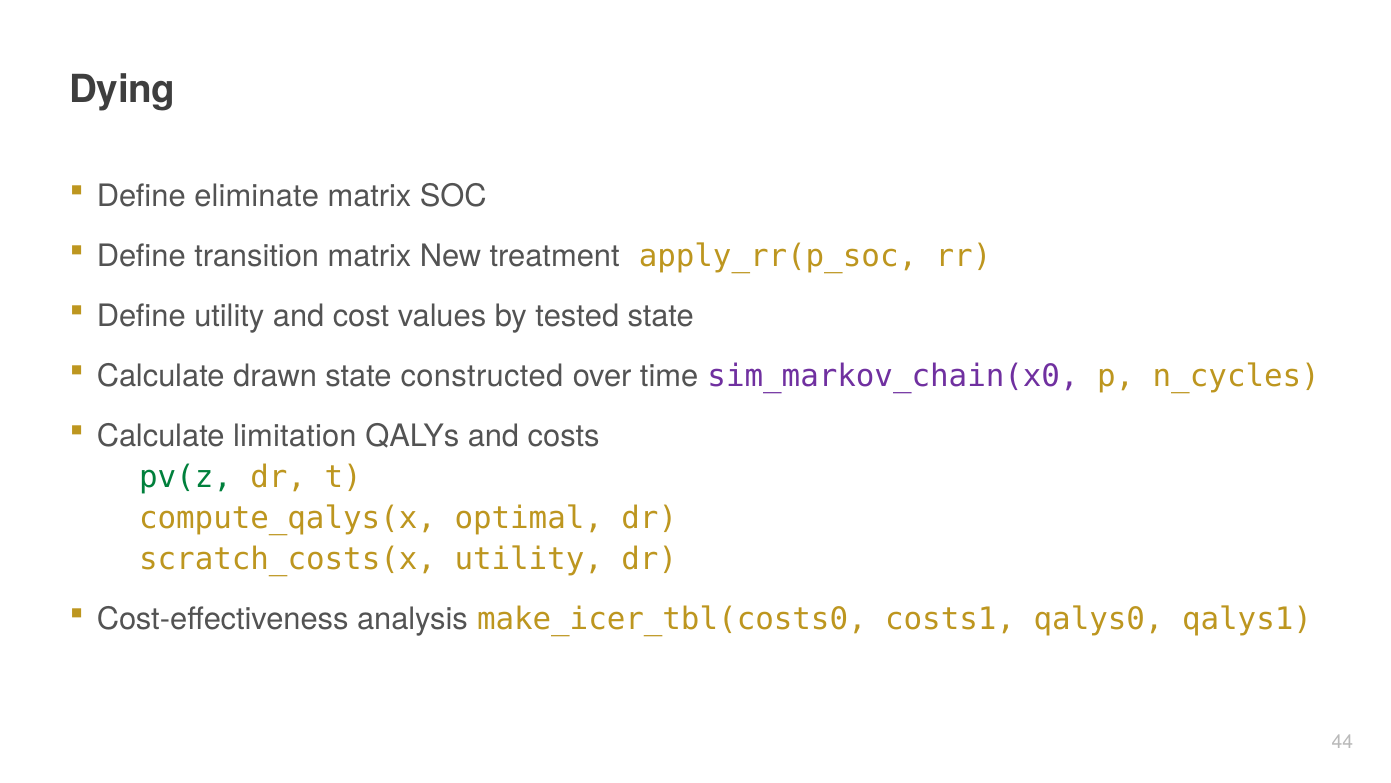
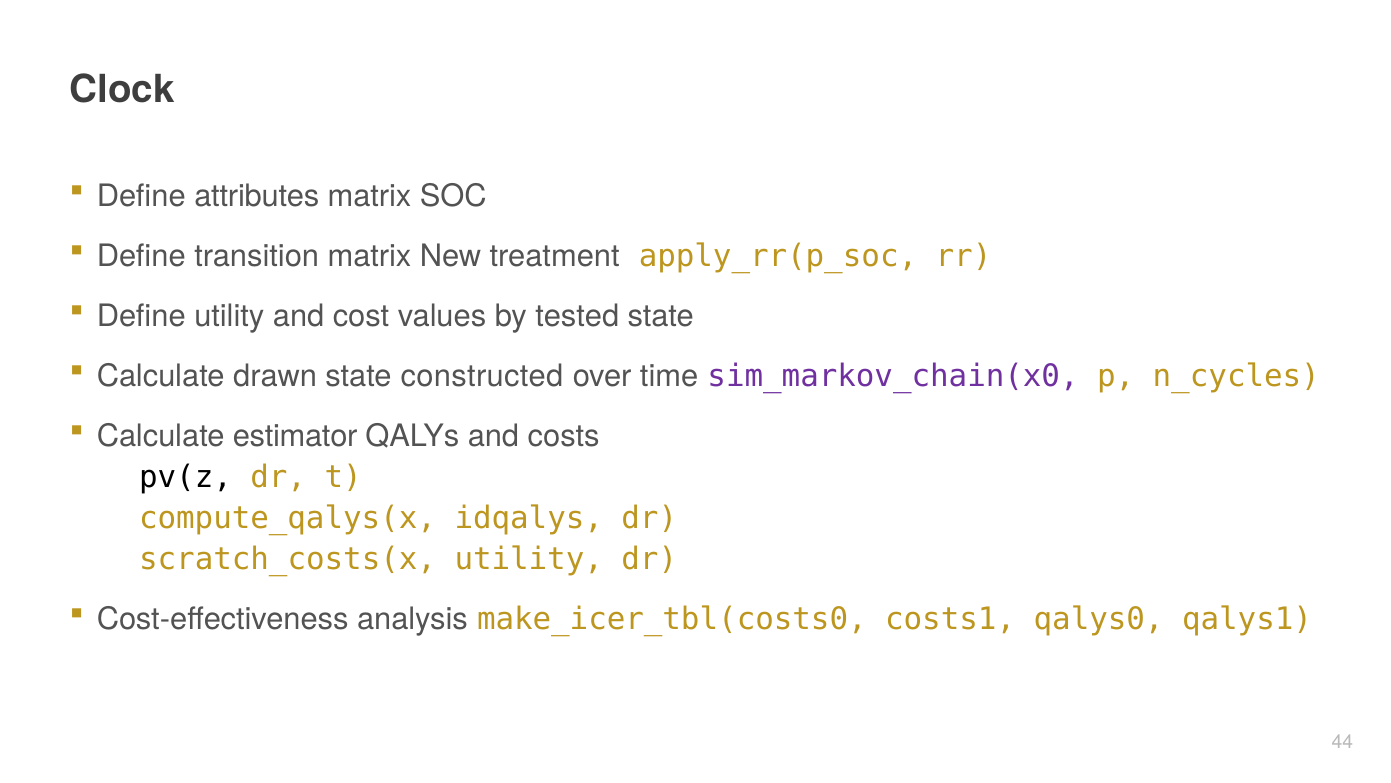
Dying: Dying -> Clock
eliminate: eliminate -> attributes
limitation: limitation -> estimator
pv(z colour: green -> black
optimal: optimal -> idqalys
